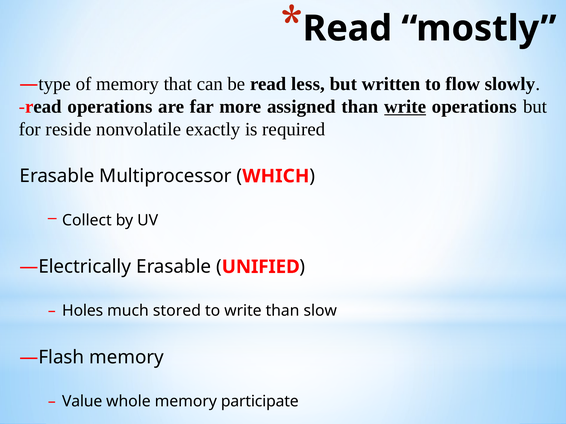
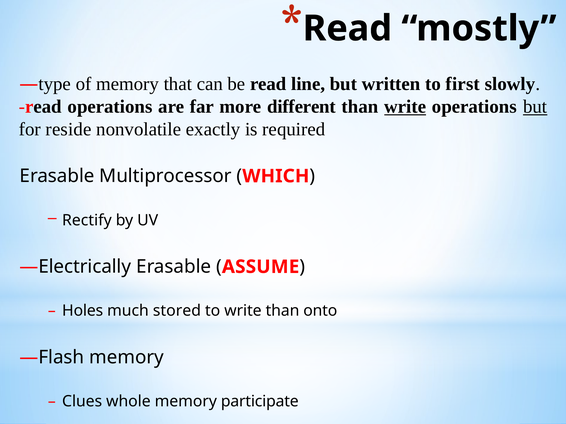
less: less -> line
flow: flow -> first
assigned: assigned -> different
but at (535, 107) underline: none -> present
Collect: Collect -> Rectify
UNIFIED: UNIFIED -> ASSUME
slow: slow -> onto
Value: Value -> Clues
